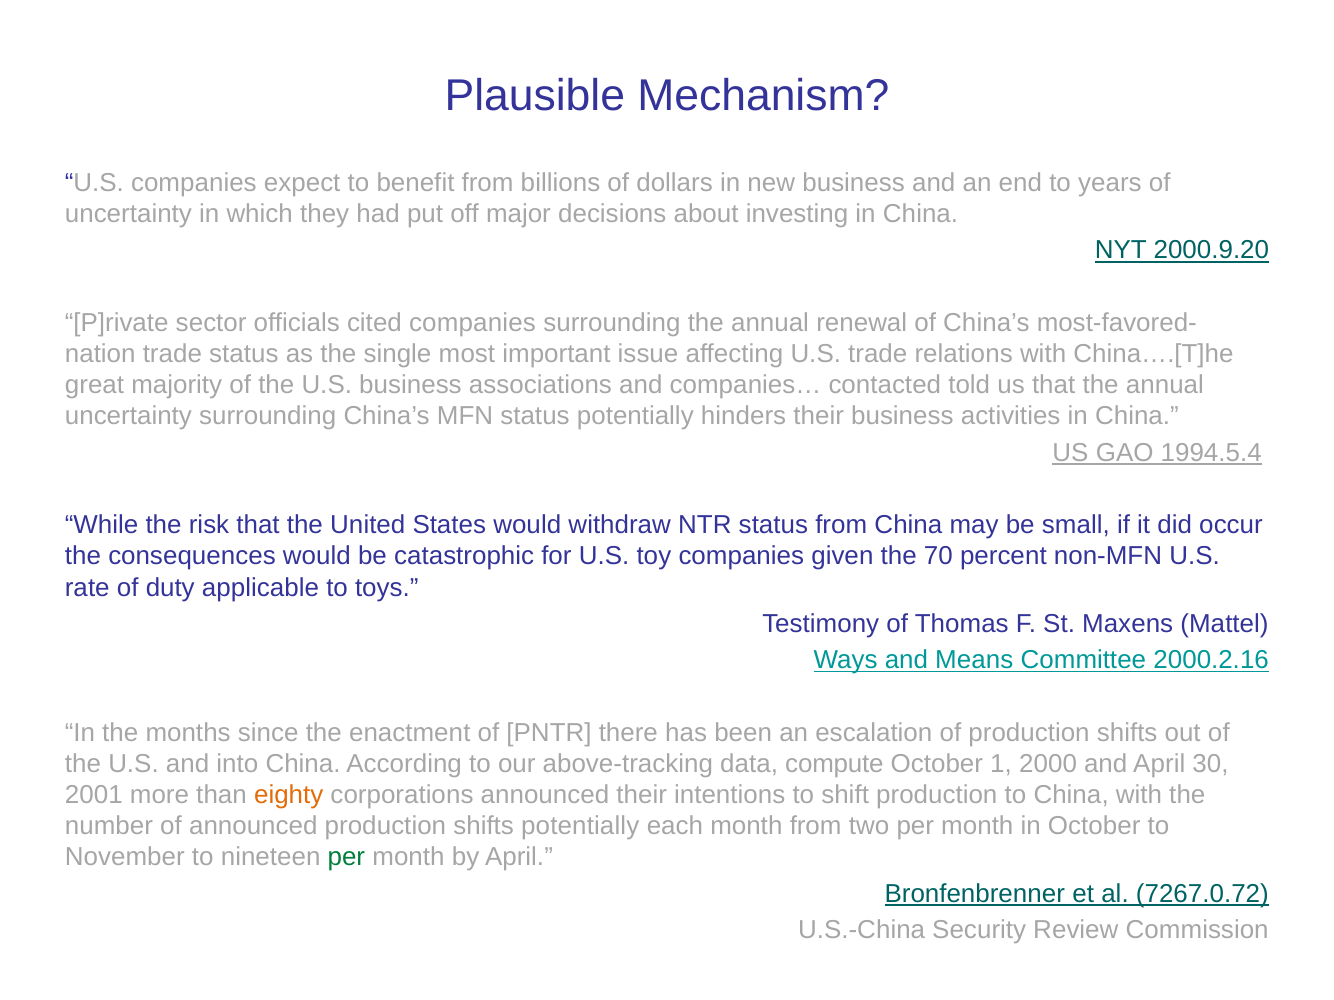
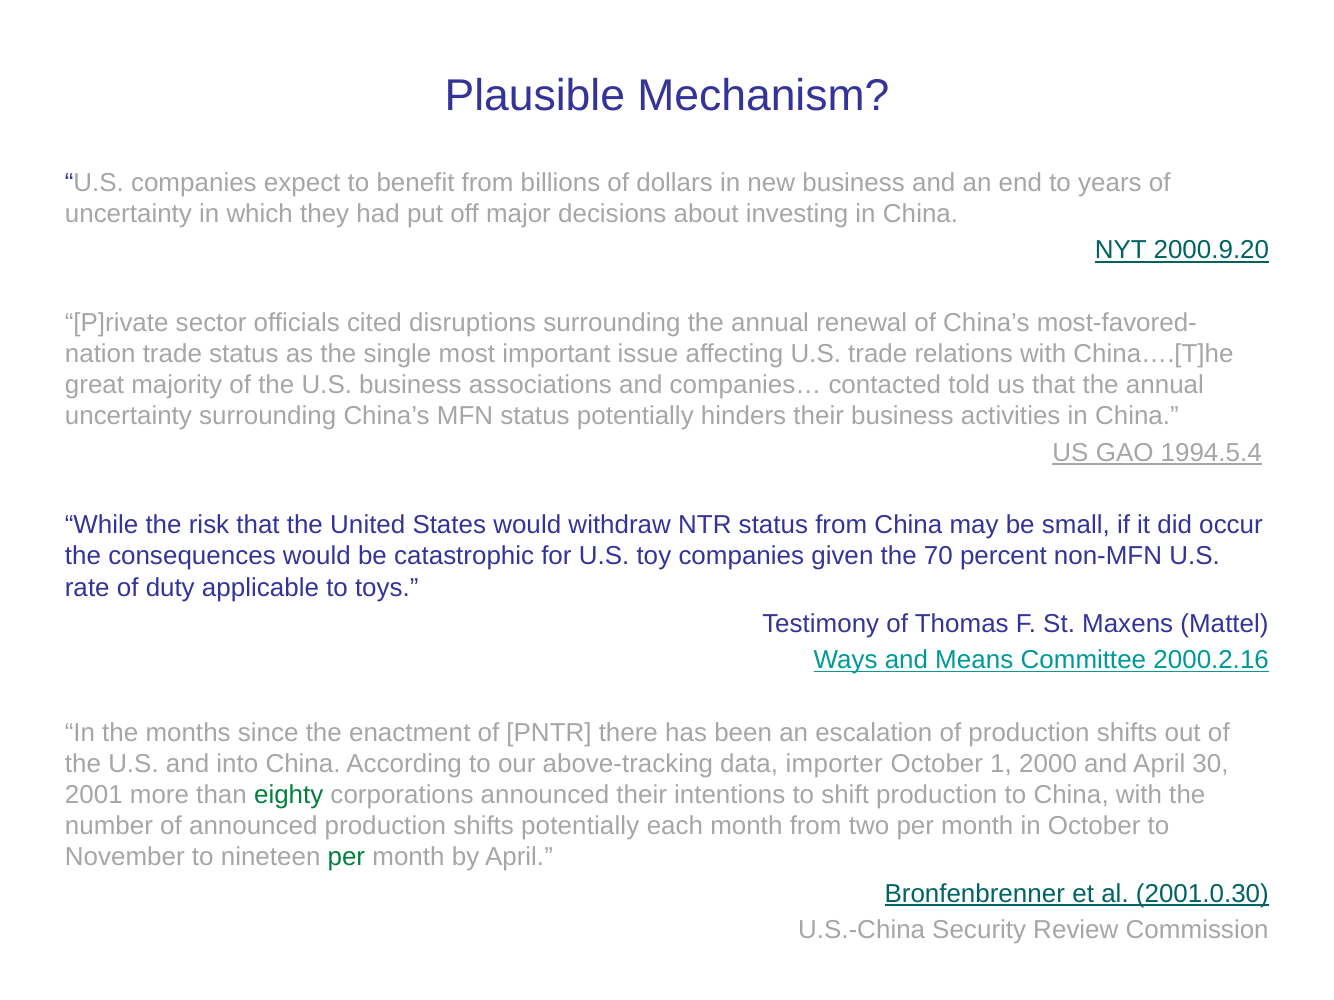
cited companies: companies -> disruptions
compute: compute -> importer
eighty colour: orange -> green
7267.0.72: 7267.0.72 -> 2001.0.30
